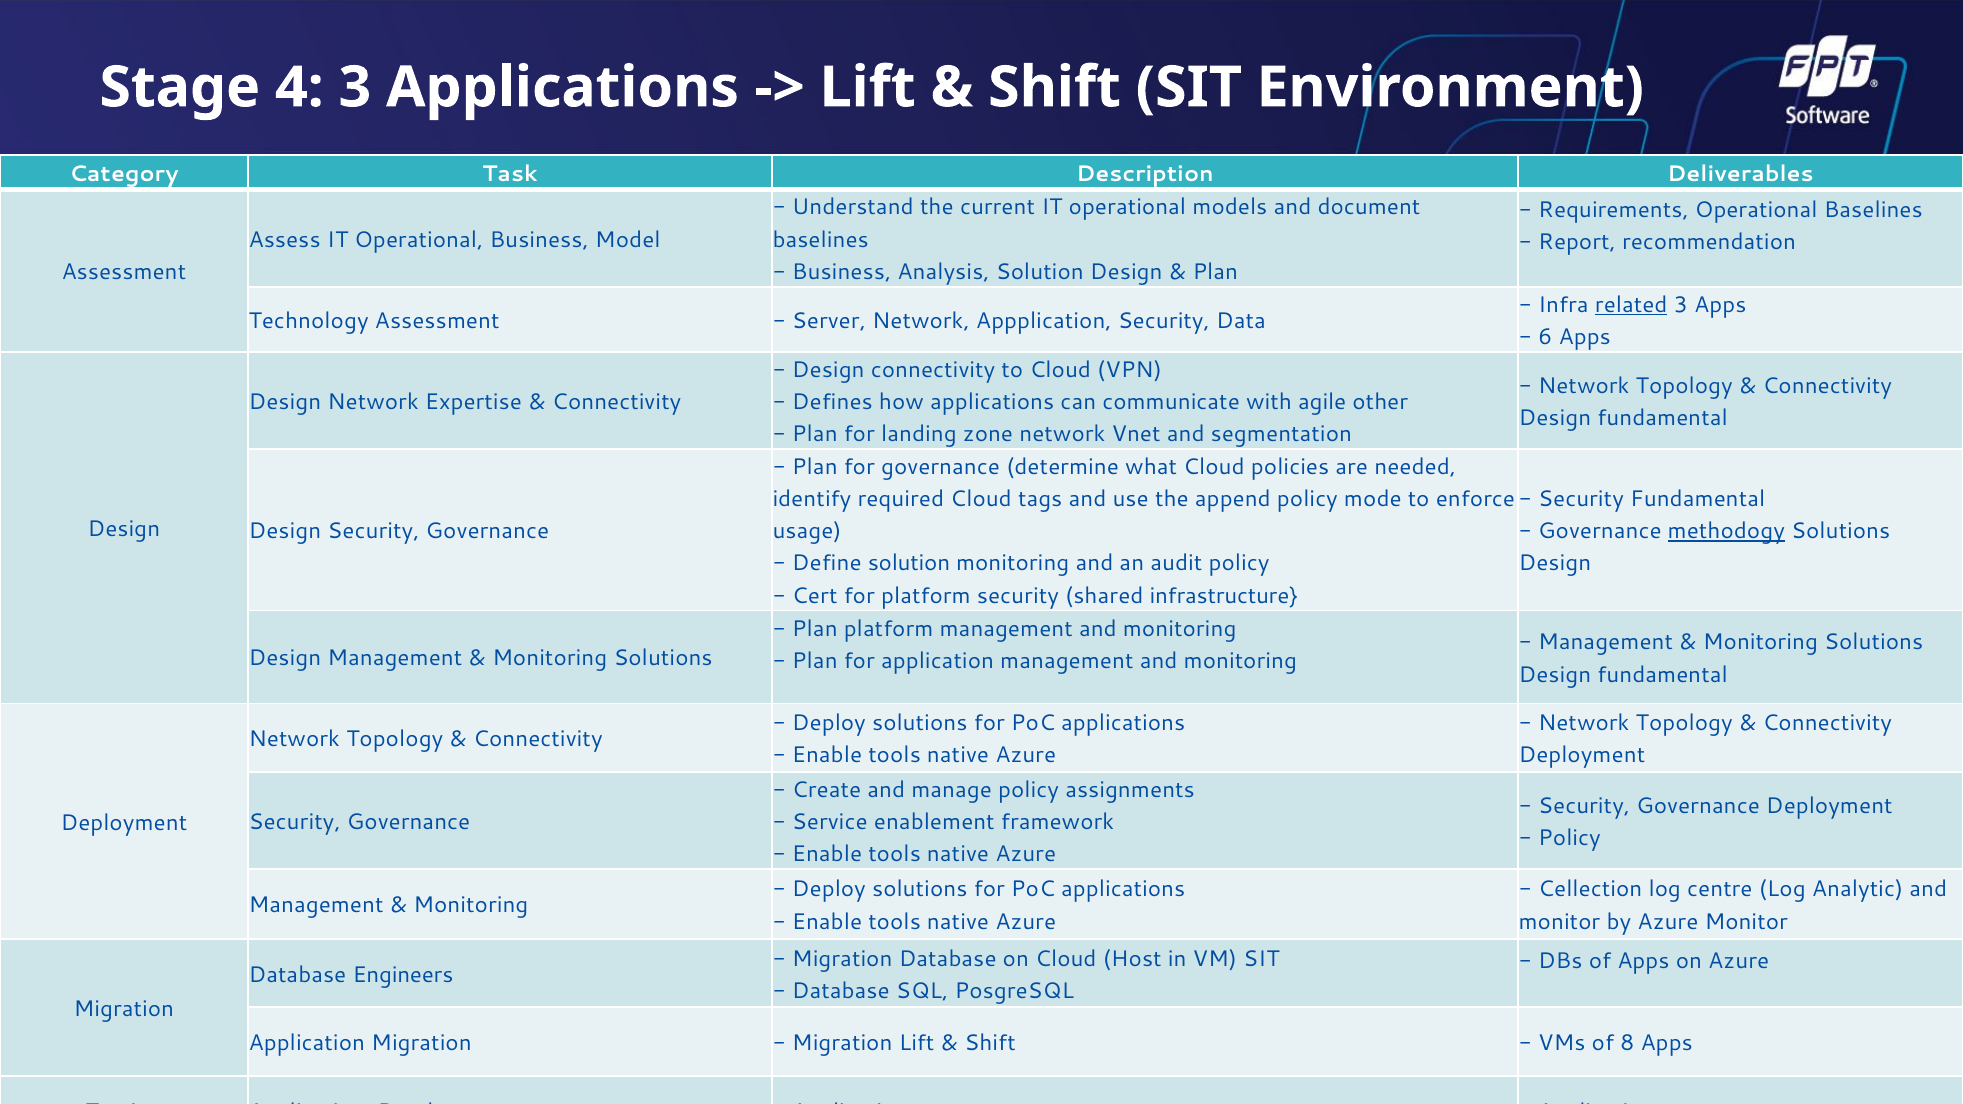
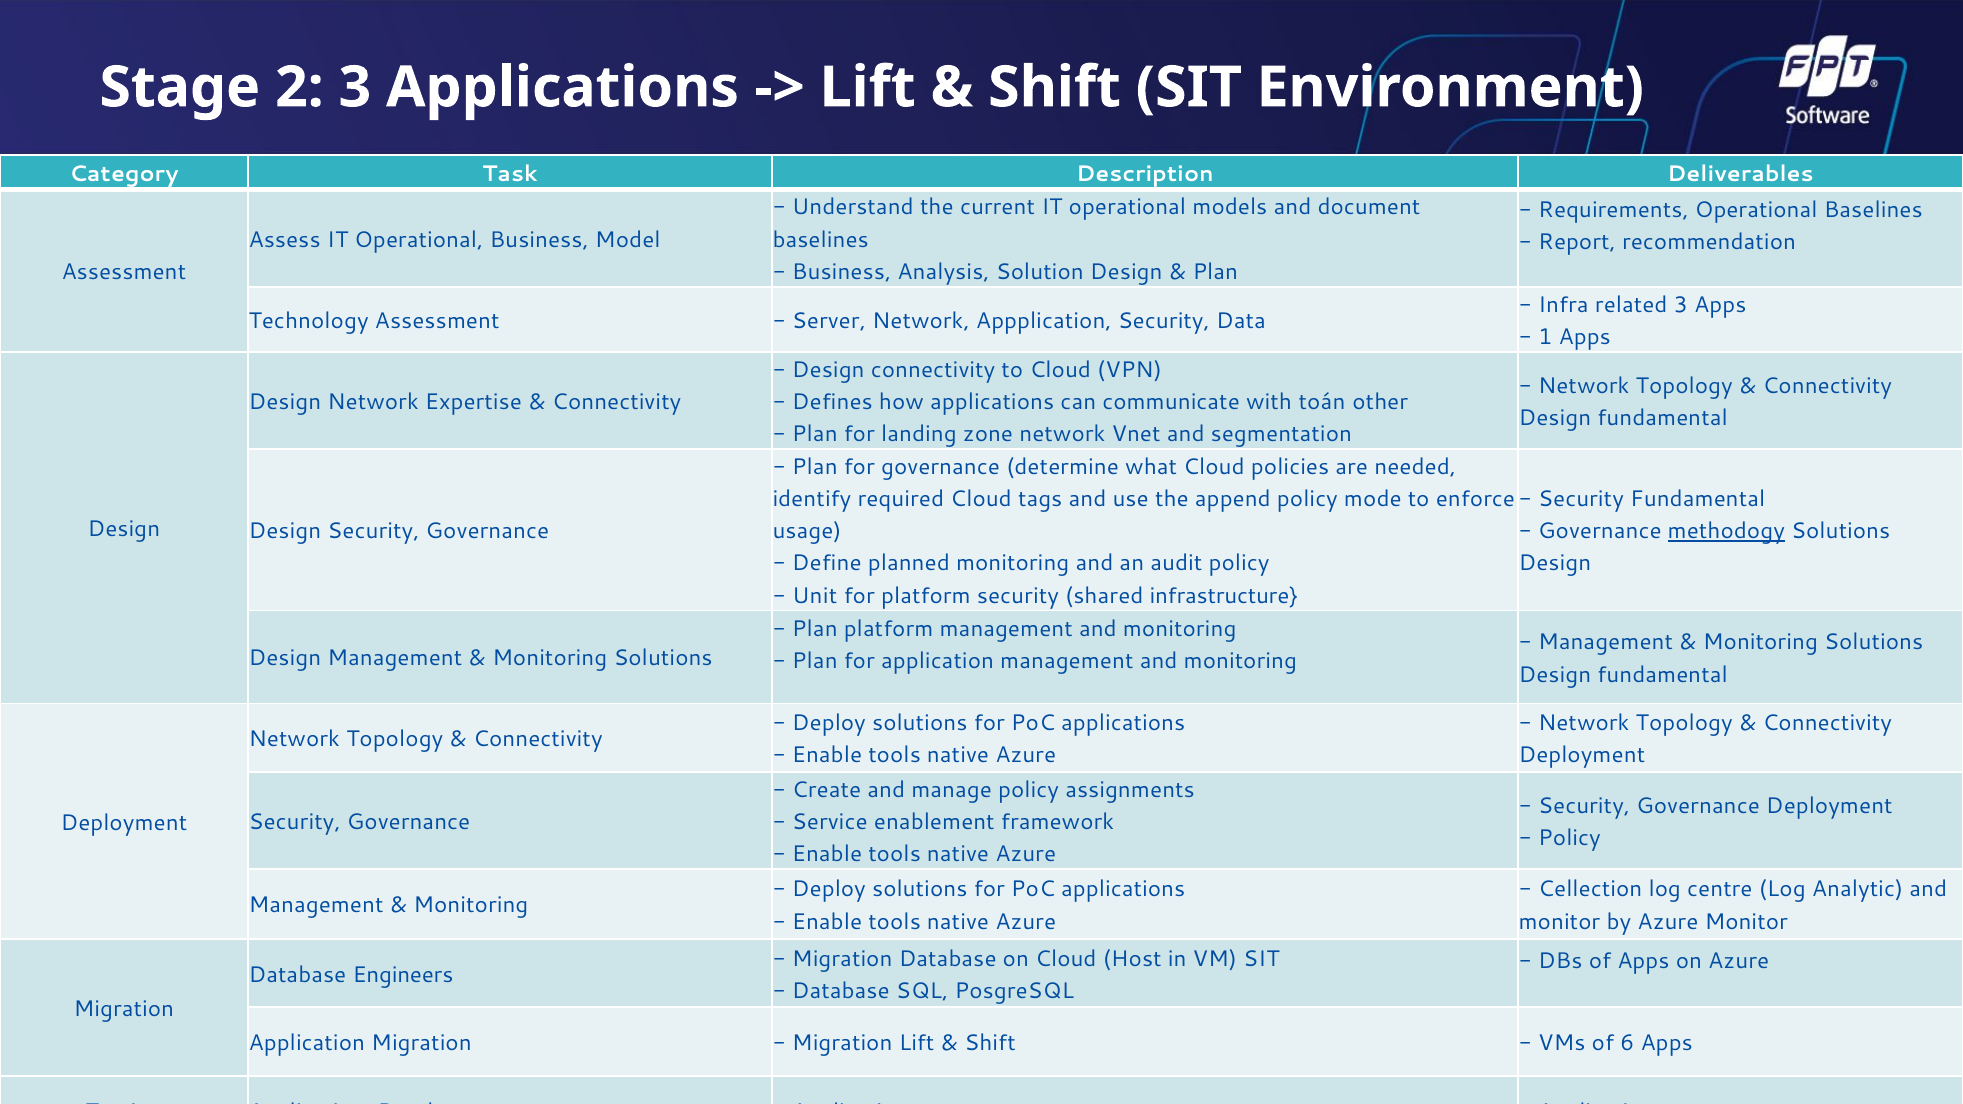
4: 4 -> 2
related underline: present -> none
6: 6 -> 1
agile: agile -> toán
Define solution: solution -> planned
Cert: Cert -> Unit
8: 8 -> 6
